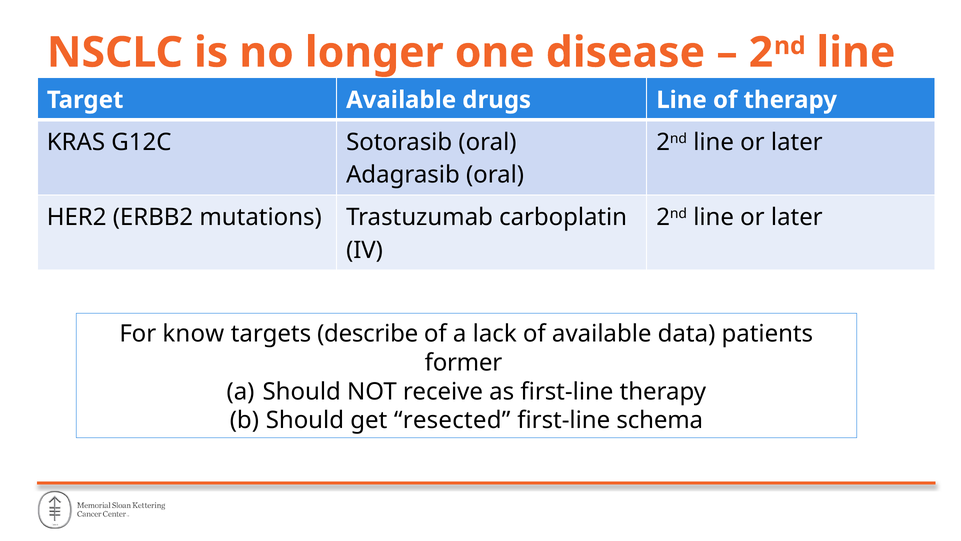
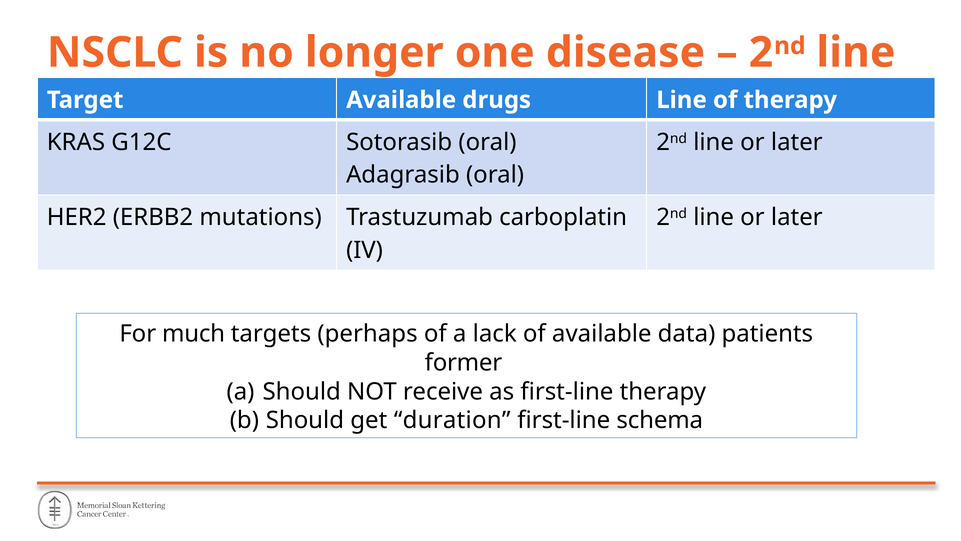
know: know -> much
describe: describe -> perhaps
resected: resected -> duration
